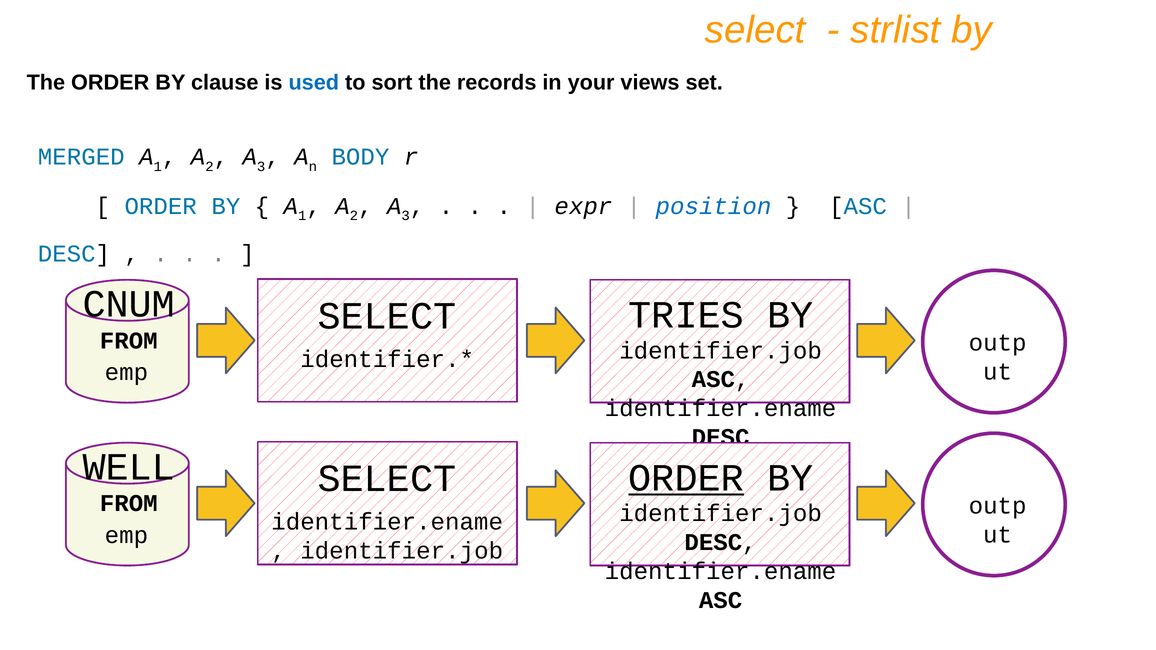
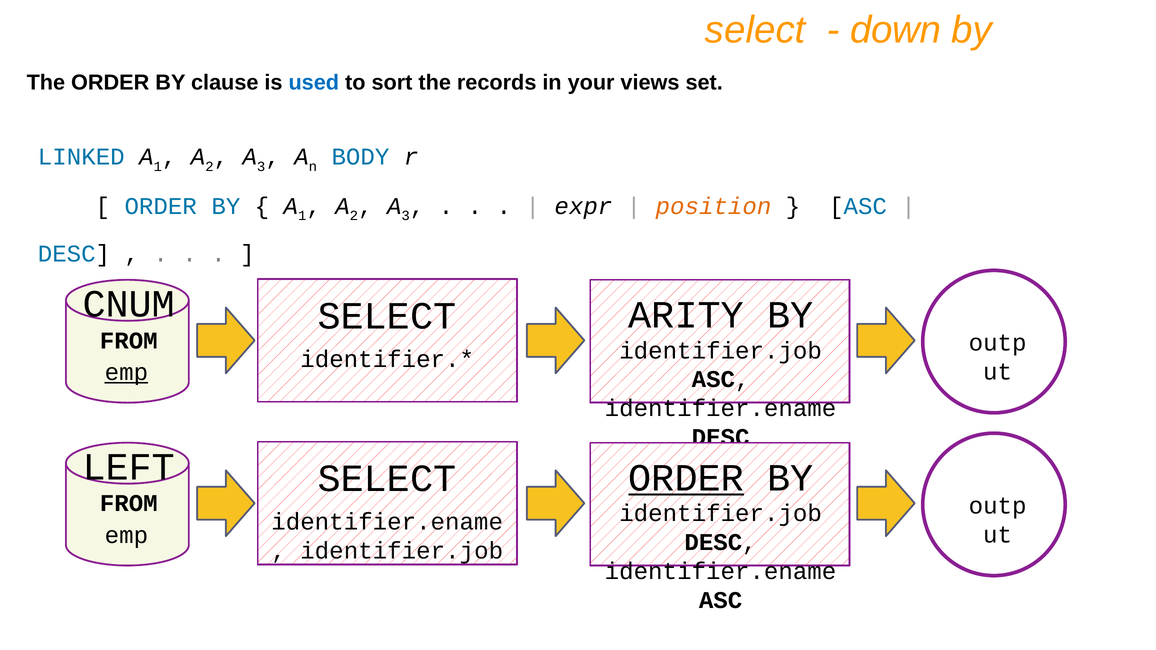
strlist: strlist -> down
MERGED: MERGED -> LINKED
position colour: blue -> orange
TRIES: TRIES -> ARITY
emp at (126, 372) underline: none -> present
WELL: WELL -> LEFT
